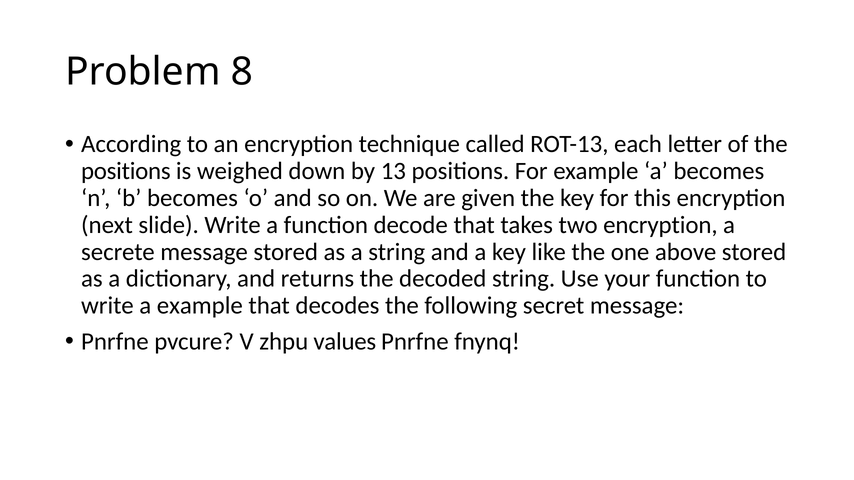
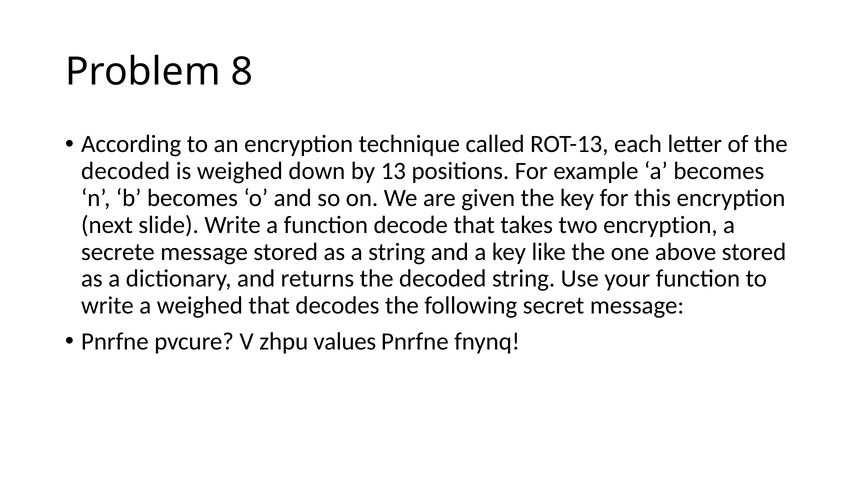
positions at (126, 171): positions -> decoded
a example: example -> weighed
